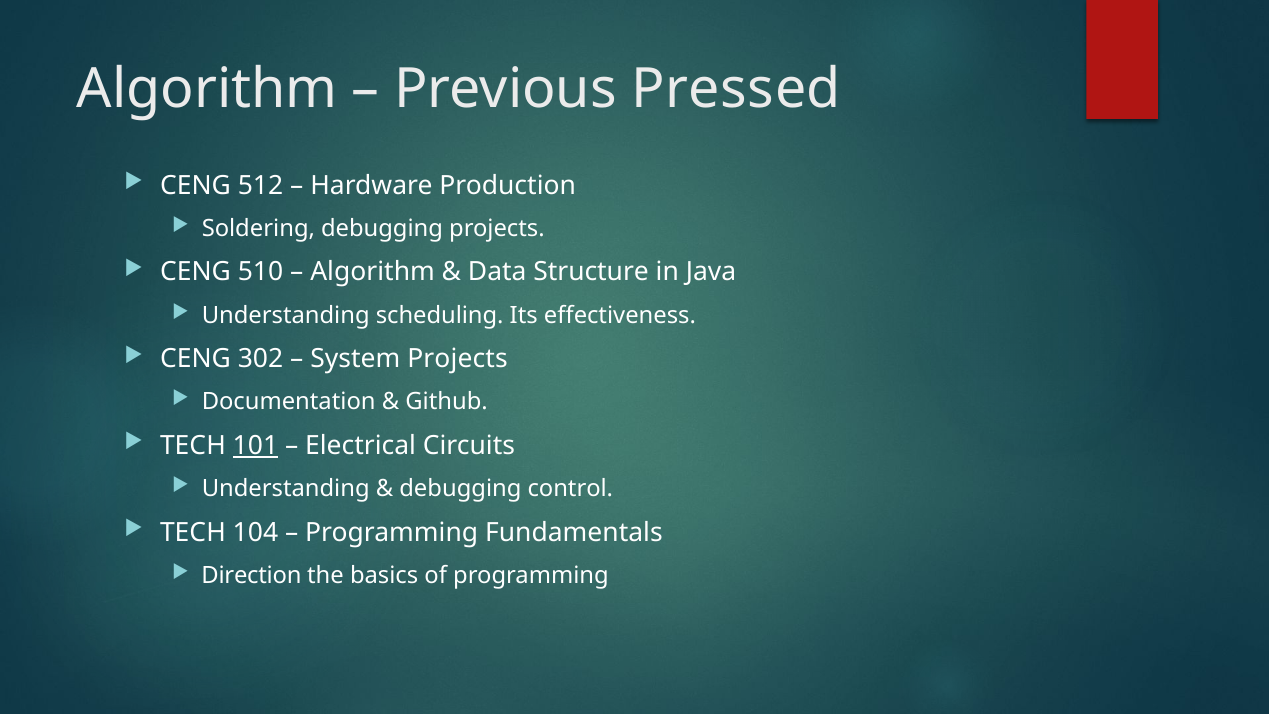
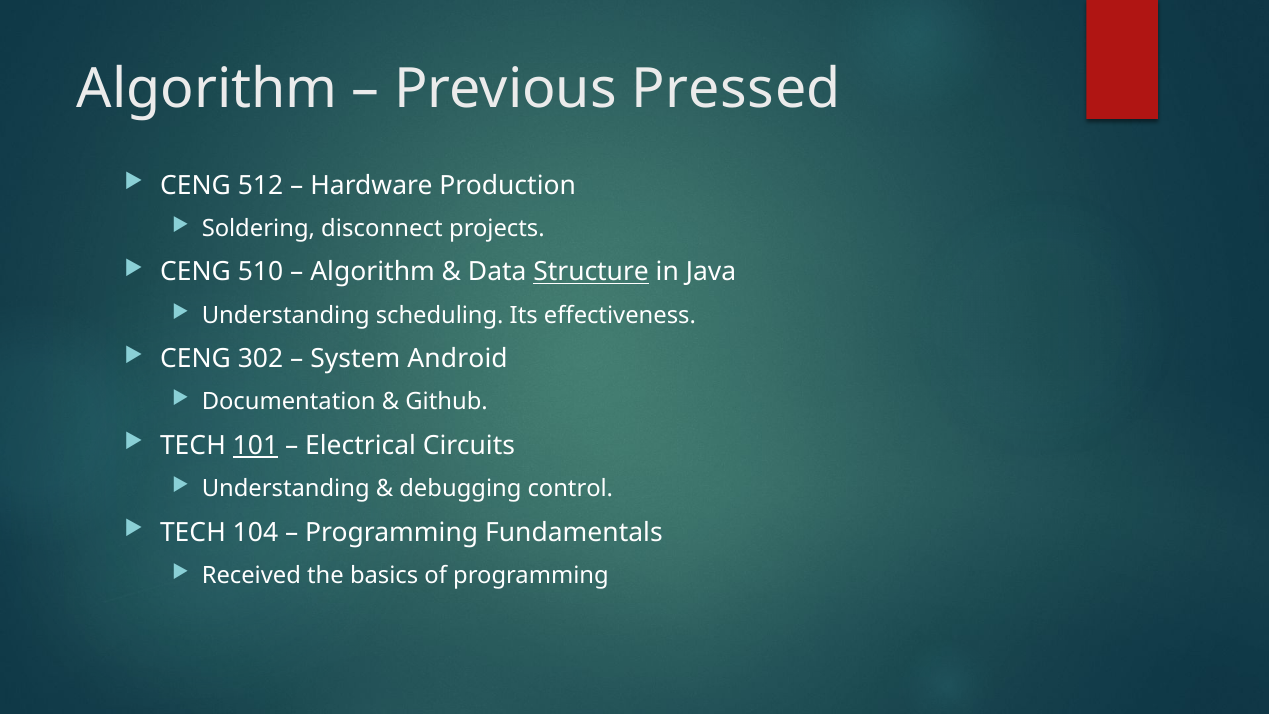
Soldering debugging: debugging -> disconnect
Structure underline: none -> present
System Projects: Projects -> Android
Direction: Direction -> Received
